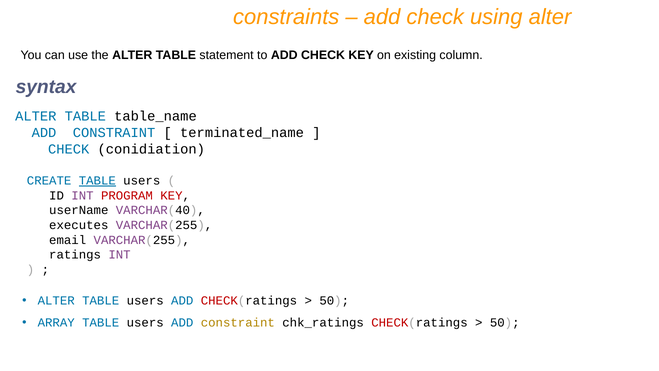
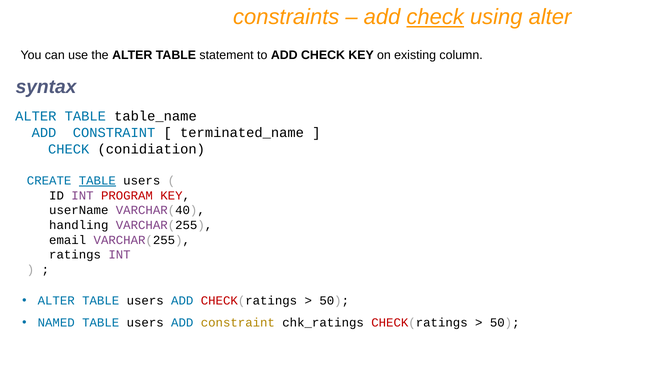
check at (435, 17) underline: none -> present
executes: executes -> handling
ARRAY: ARRAY -> NAMED
